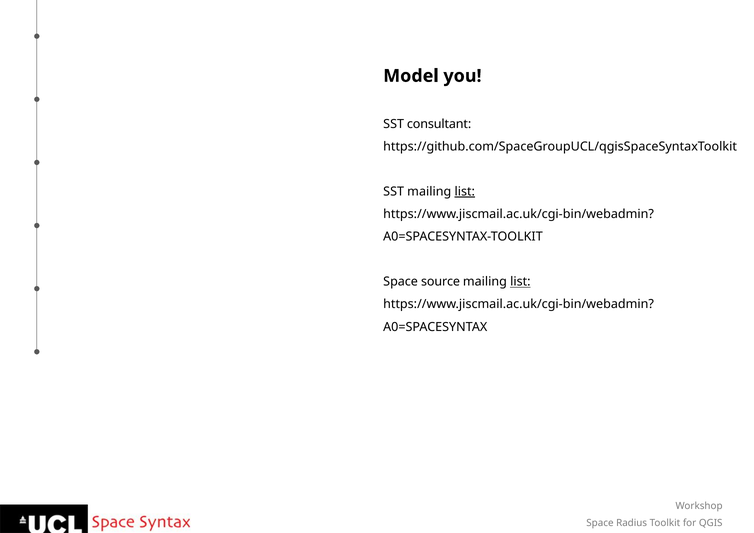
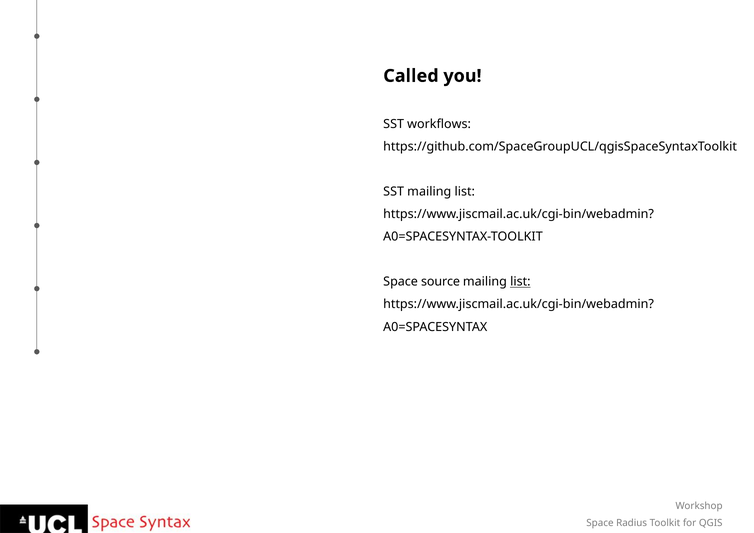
Model: Model -> Called
consultant: consultant -> workflows
list at (465, 192) underline: present -> none
